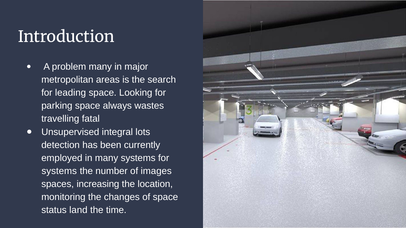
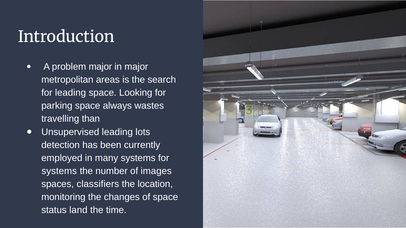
problem many: many -> major
fatal: fatal -> than
Unsupervised integral: integral -> leading
increasing: increasing -> classifiers
